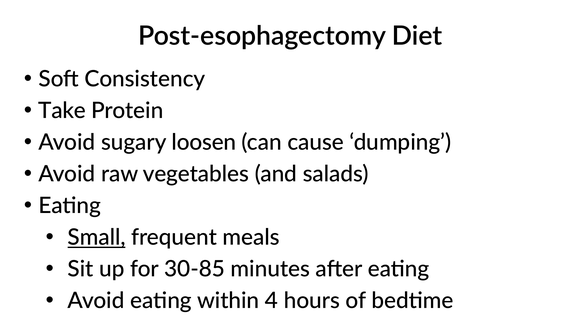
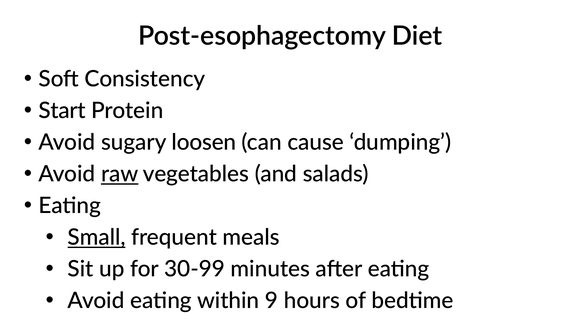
Take: Take -> Start
raw underline: none -> present
30-85: 30-85 -> 30-99
4: 4 -> 9
